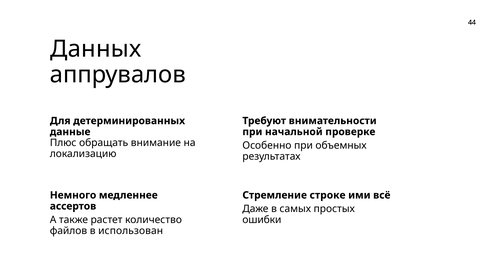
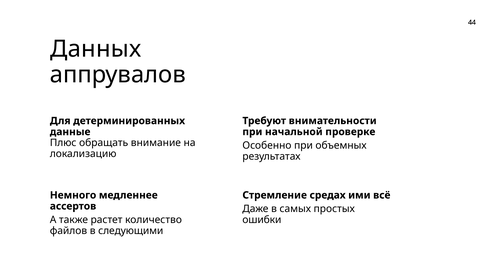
строке: строке -> средах
использован: использован -> следующими
